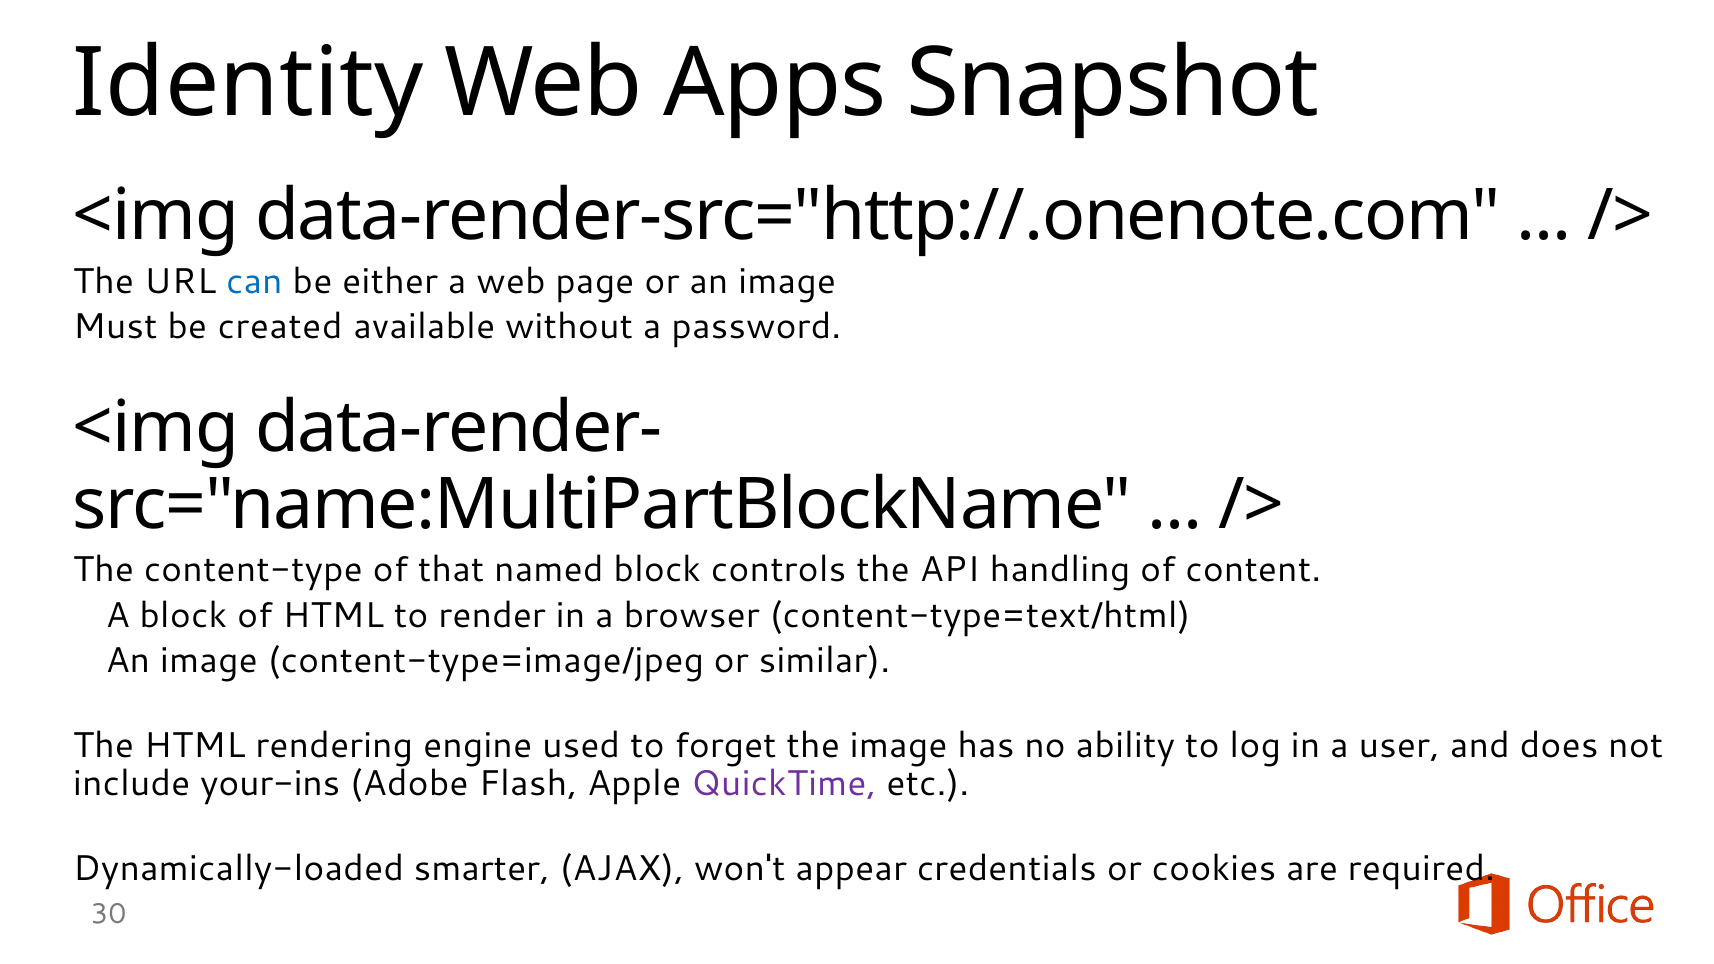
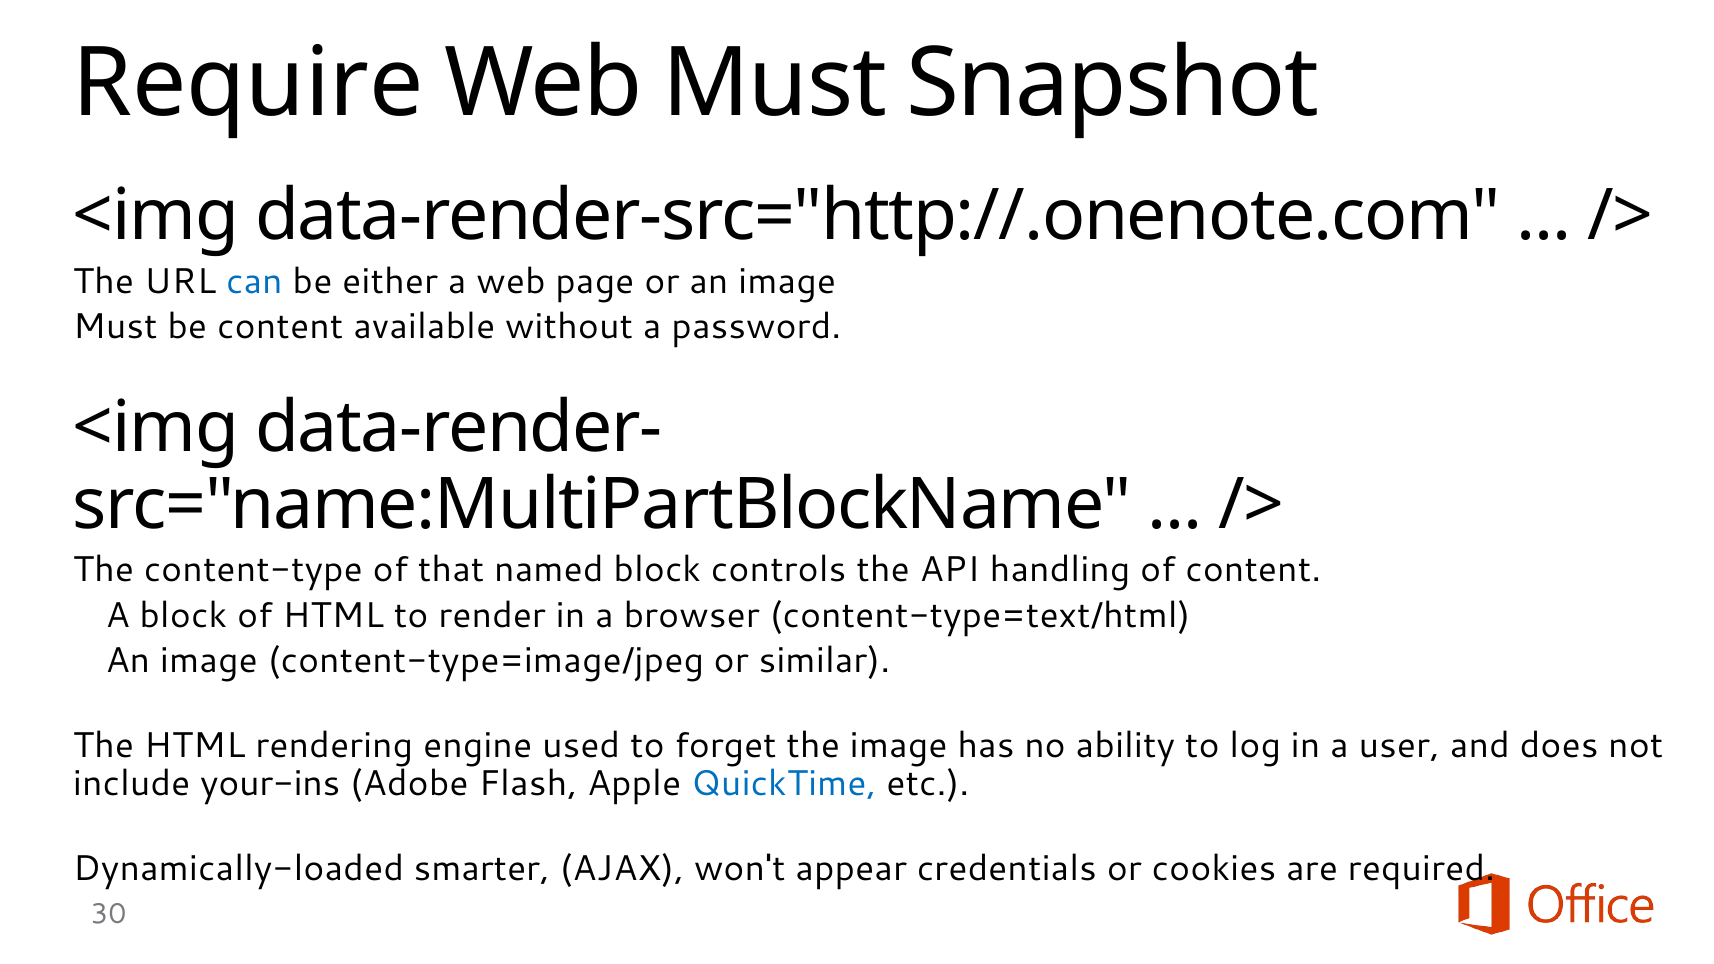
Identity: Identity -> Require
Web Apps: Apps -> Must
be created: created -> content
QuickTime colour: purple -> blue
